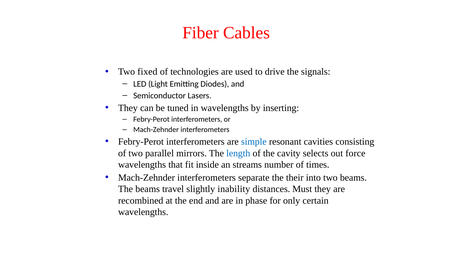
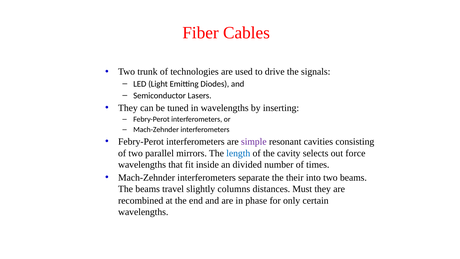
fixed: fixed -> trunk
simple colour: blue -> purple
streams: streams -> divided
inability: inability -> columns
